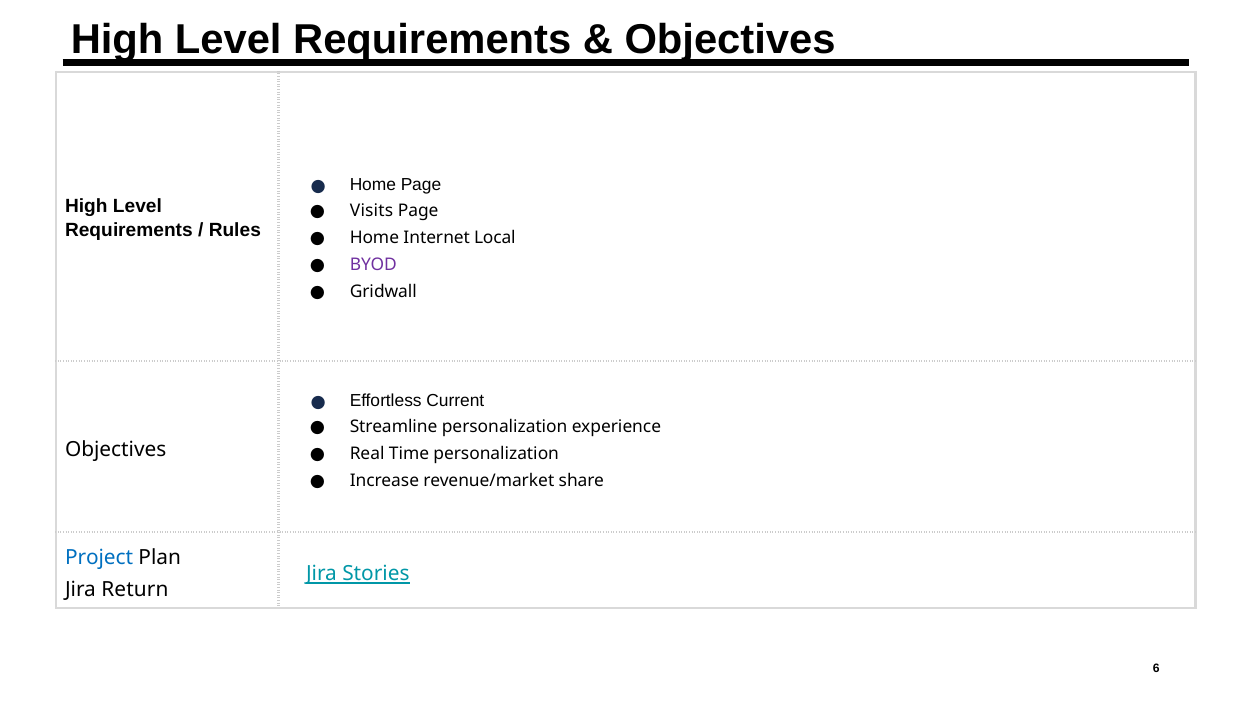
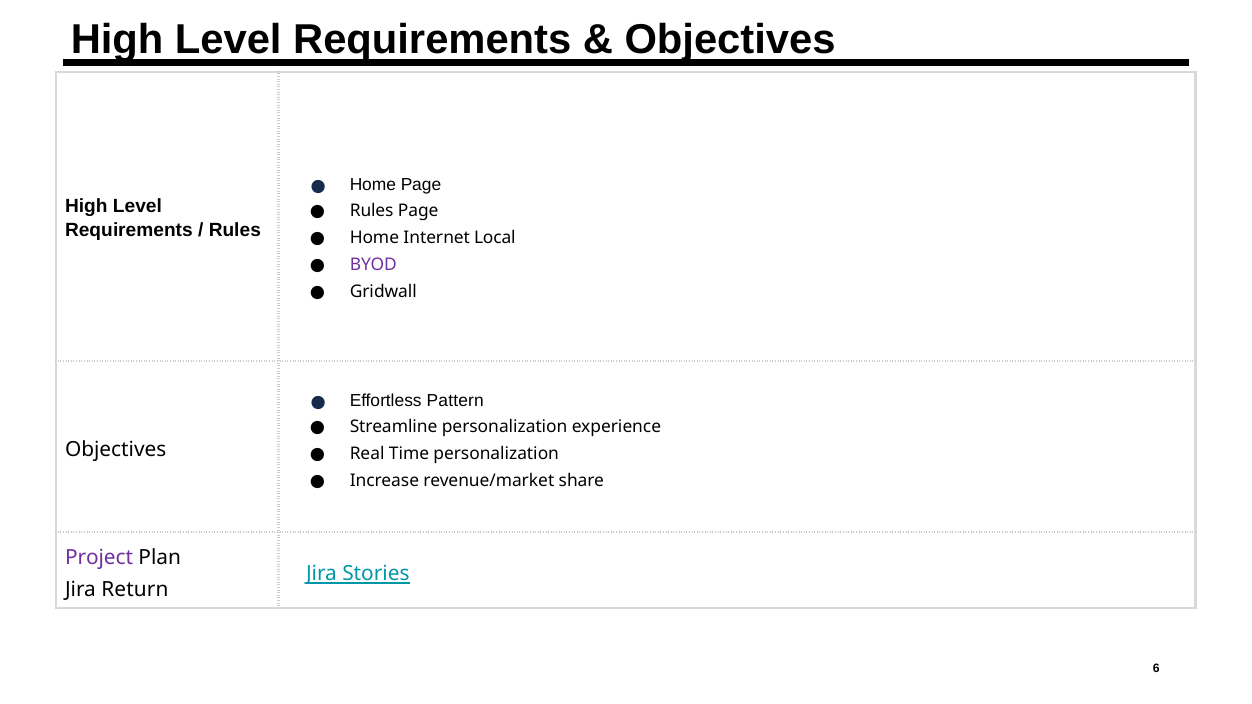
Visits at (372, 211): Visits -> Rules
Current: Current -> Pattern
Project colour: blue -> purple
